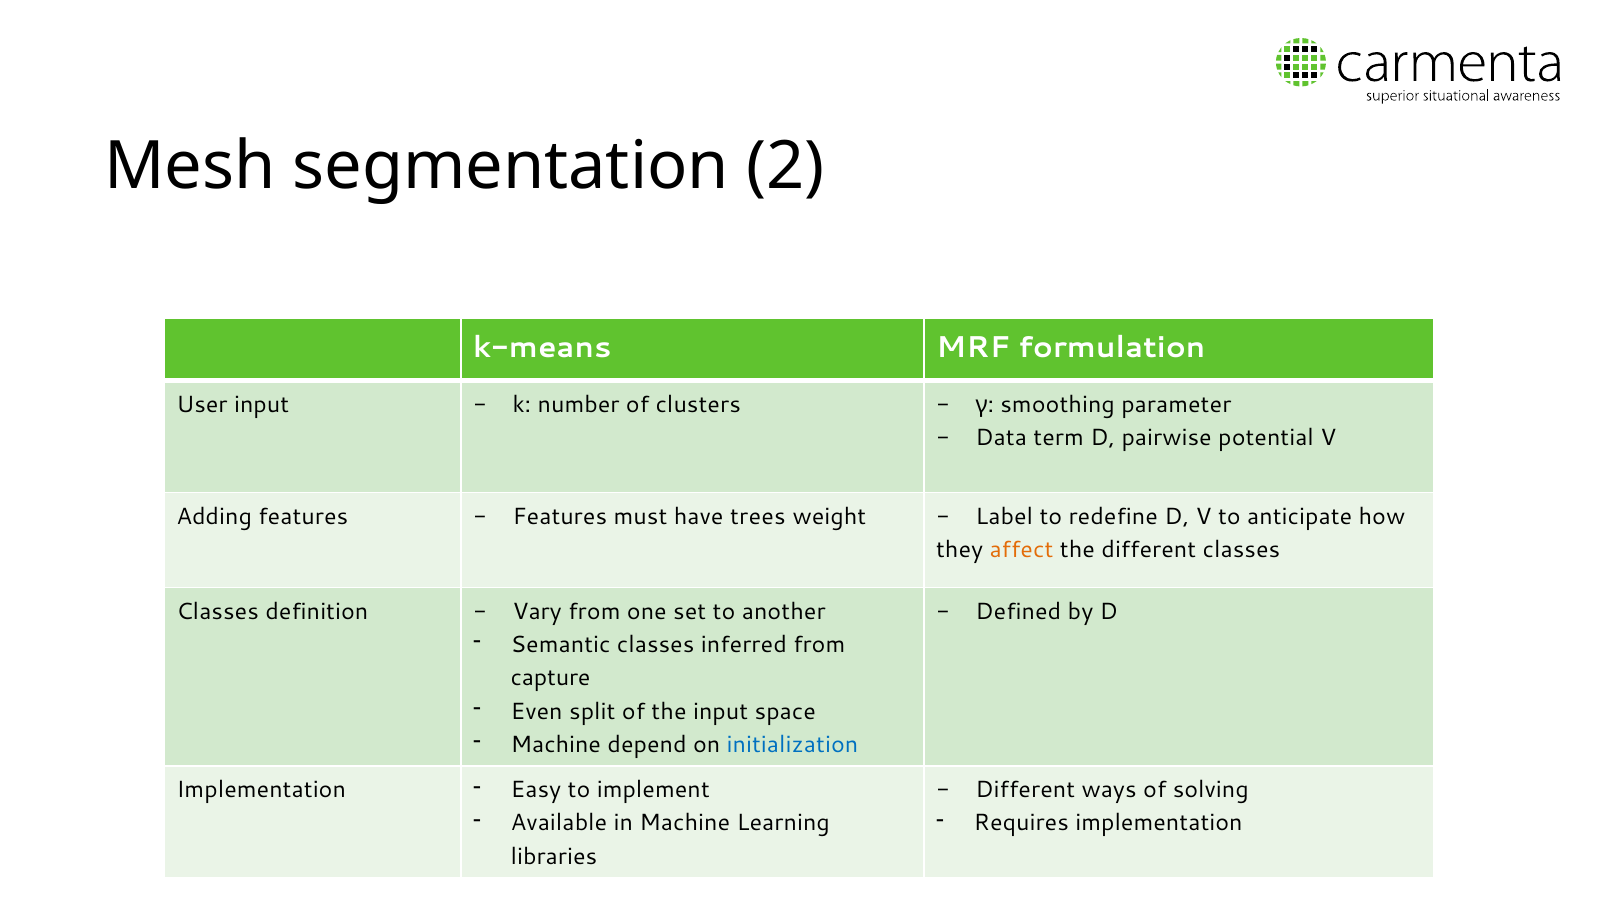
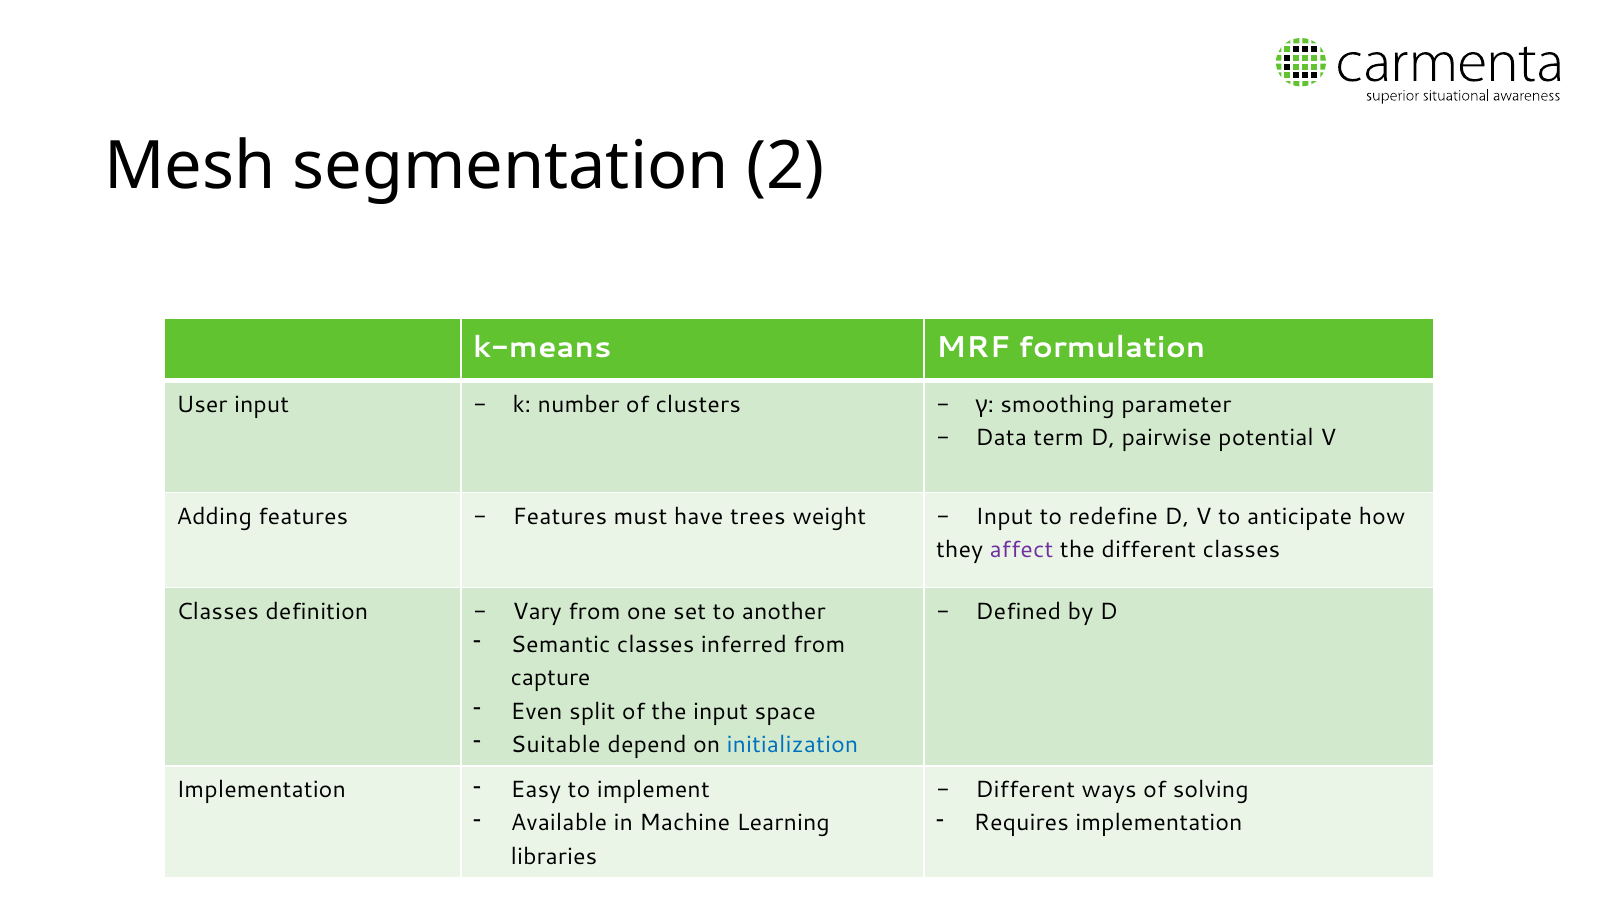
Label at (1004, 516): Label -> Input
affect colour: orange -> purple
Machine at (556, 744): Machine -> Suitable
